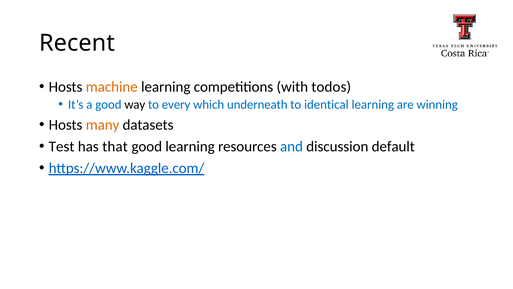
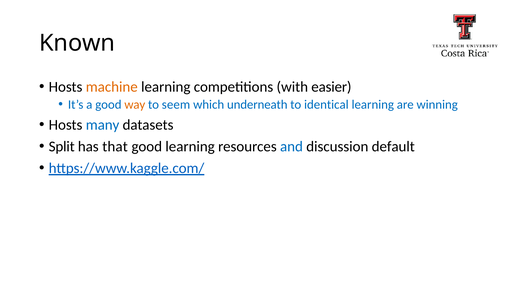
Recent: Recent -> Known
todos: todos -> easier
way colour: black -> orange
every: every -> seem
many colour: orange -> blue
Test: Test -> Split
